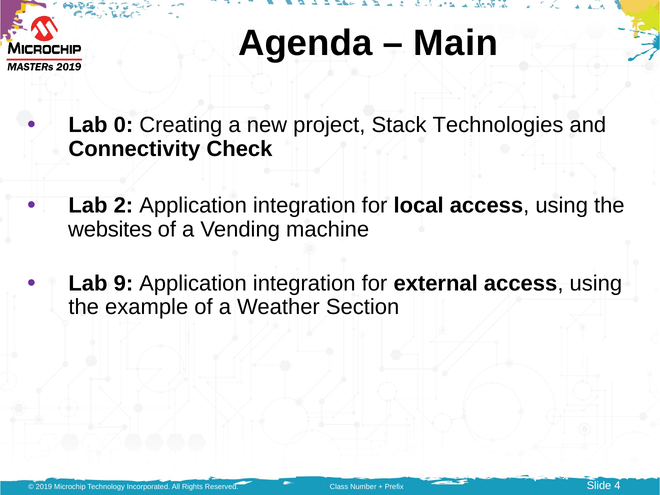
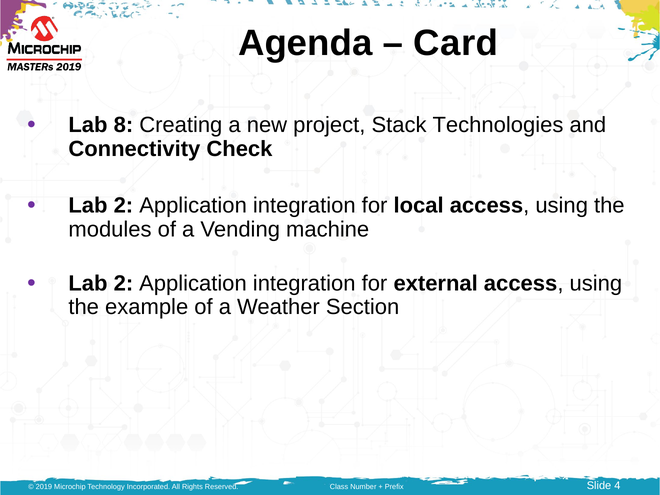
Main: Main -> Card
0: 0 -> 8
websites: websites -> modules
9 at (123, 283): 9 -> 2
